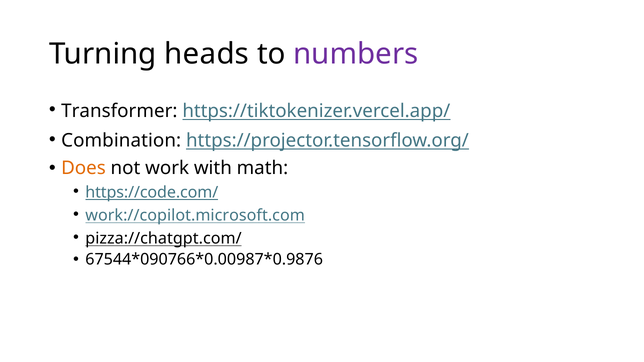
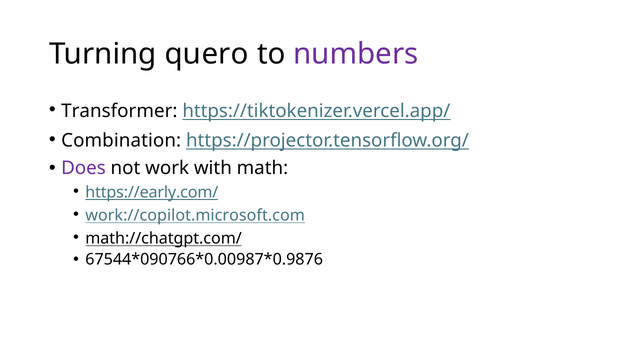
heads: heads -> quero
Does colour: orange -> purple
https://code.com/: https://code.com/ -> https://early.com/
pizza://chatgpt.com/: pizza://chatgpt.com/ -> math://chatgpt.com/
